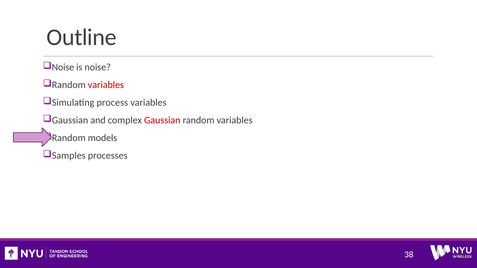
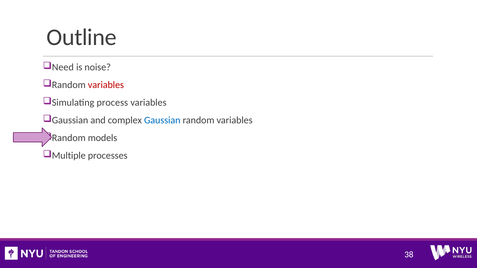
Noise at (63, 67): Noise -> Need
Gaussian at (162, 120) colour: red -> blue
Samples: Samples -> Multiple
